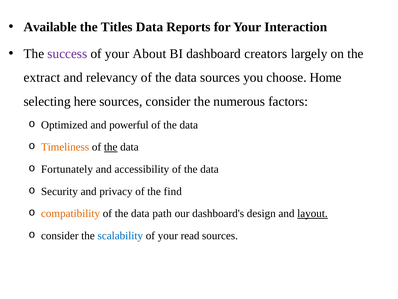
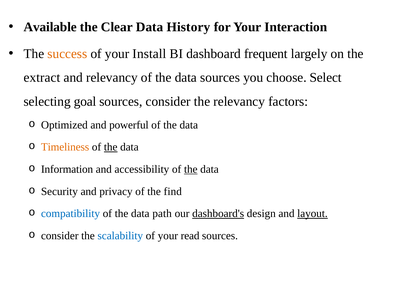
Titles: Titles -> Clear
Reports: Reports -> History
success colour: purple -> orange
About: About -> Install
creators: creators -> frequent
Home: Home -> Select
here: here -> goal
the numerous: numerous -> relevancy
Fortunately: Fortunately -> Information
the at (191, 169) underline: none -> present
compatibility colour: orange -> blue
dashboard's underline: none -> present
